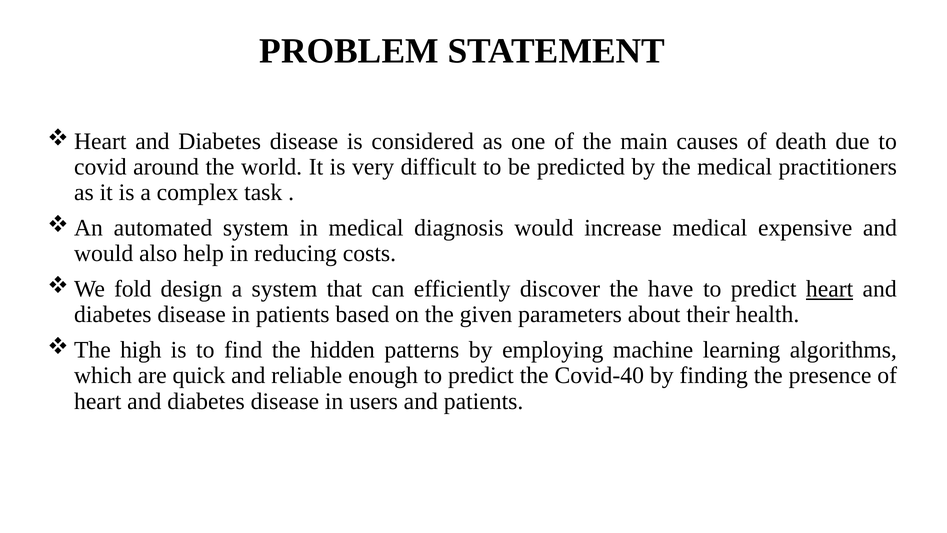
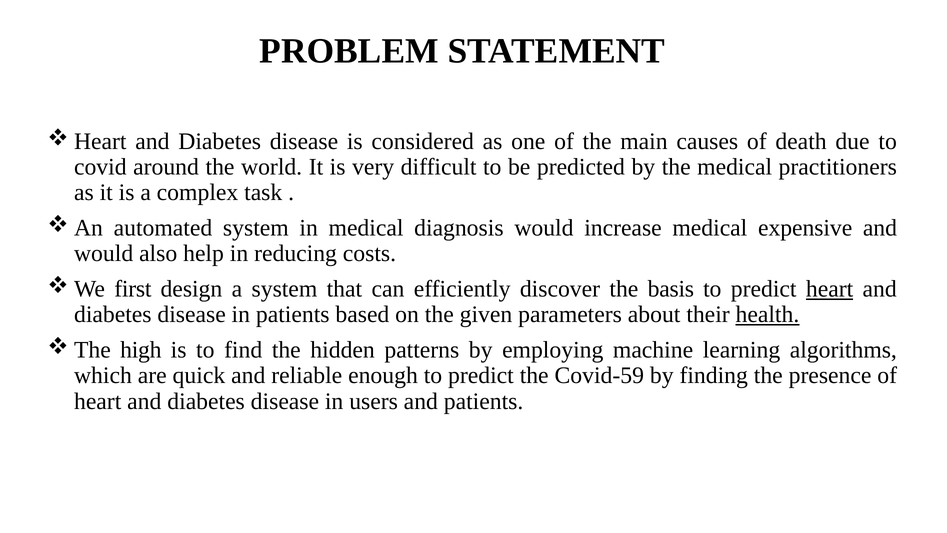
fold: fold -> first
have: have -> basis
health underline: none -> present
Covid-40: Covid-40 -> Covid-59
